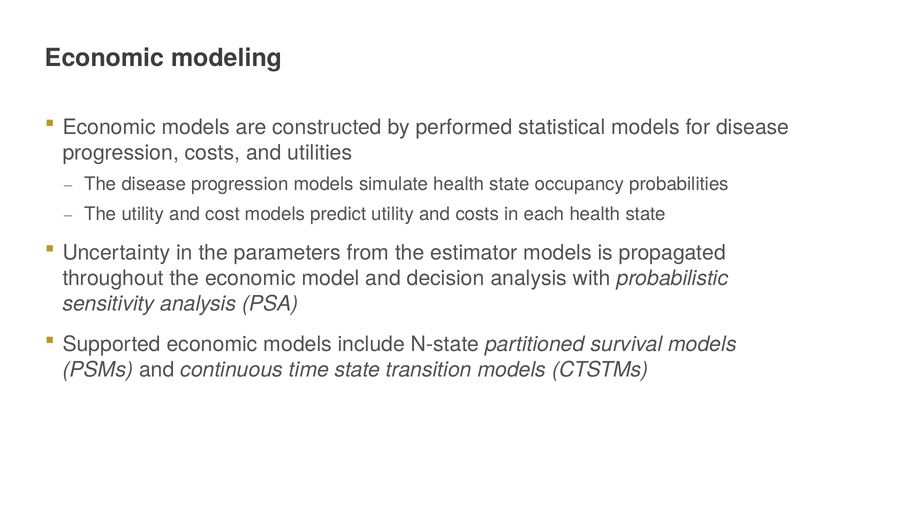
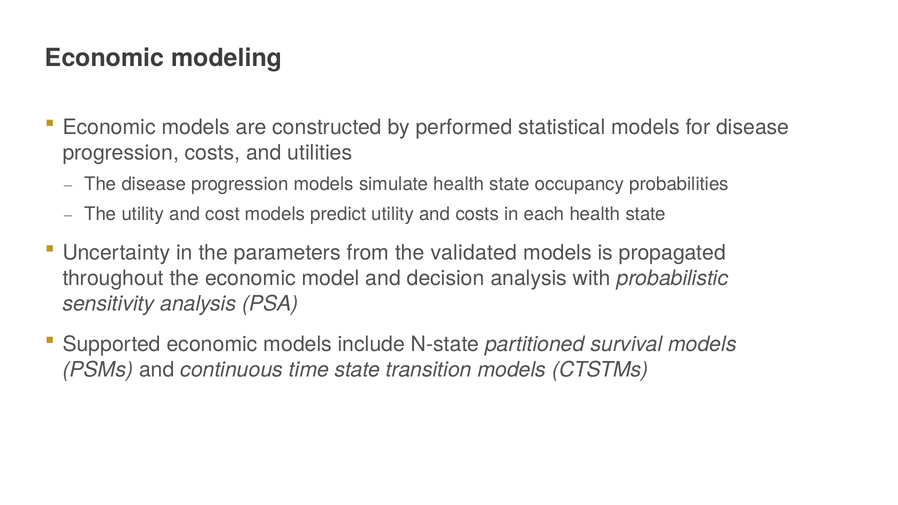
estimator: estimator -> validated
